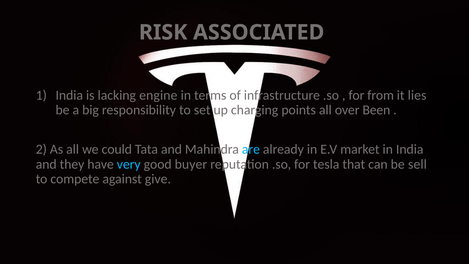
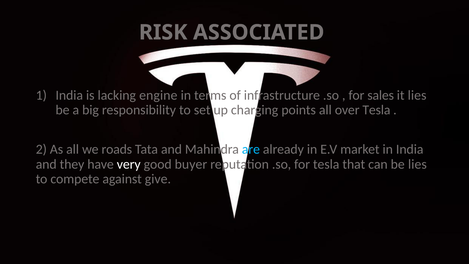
from: from -> sales
over Been: Been -> Tesla
could: could -> roads
very colour: light blue -> white
be sell: sell -> lies
